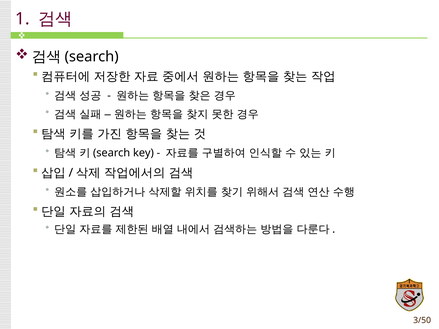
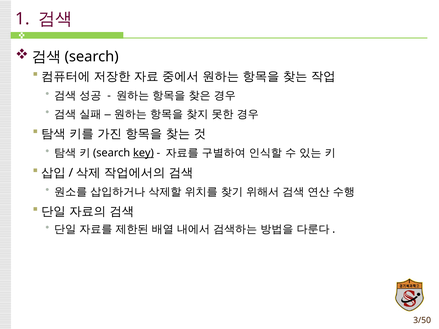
key underline: none -> present
